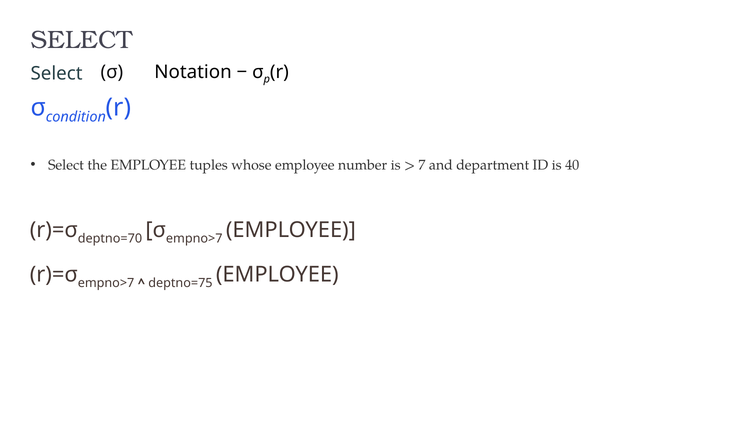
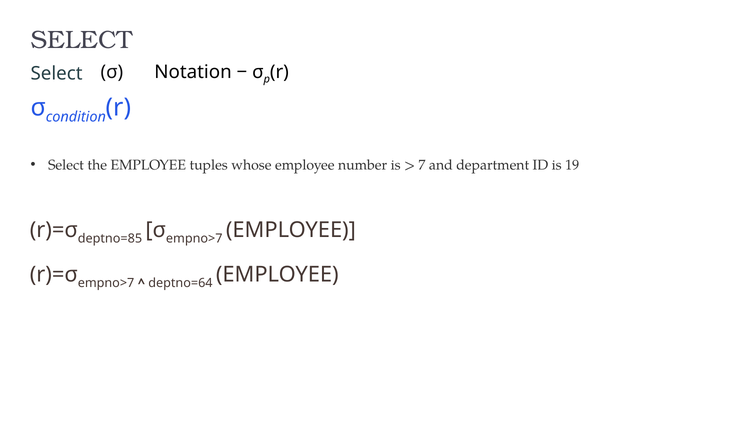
40: 40 -> 19
deptno=70: deptno=70 -> deptno=85
deptno=75: deptno=75 -> deptno=64
